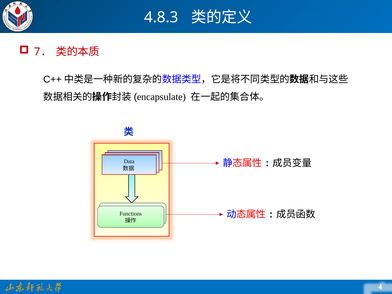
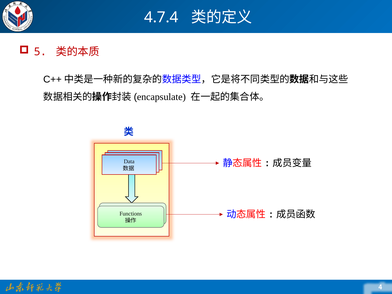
4.8.3: 4.8.3 -> 4.7.4
7: 7 -> 5
